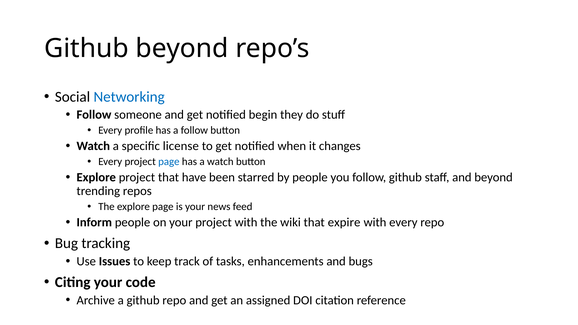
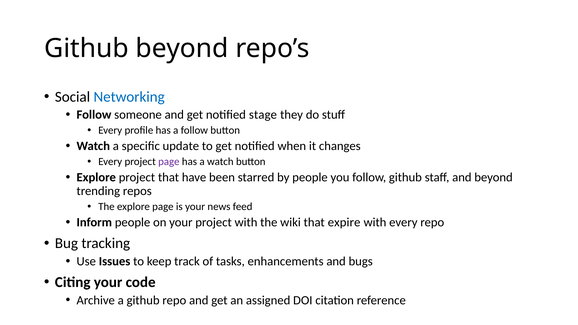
begin: begin -> stage
license: license -> update
page at (169, 162) colour: blue -> purple
